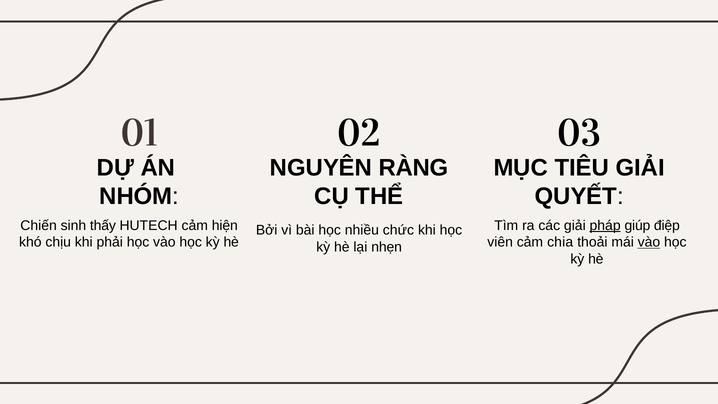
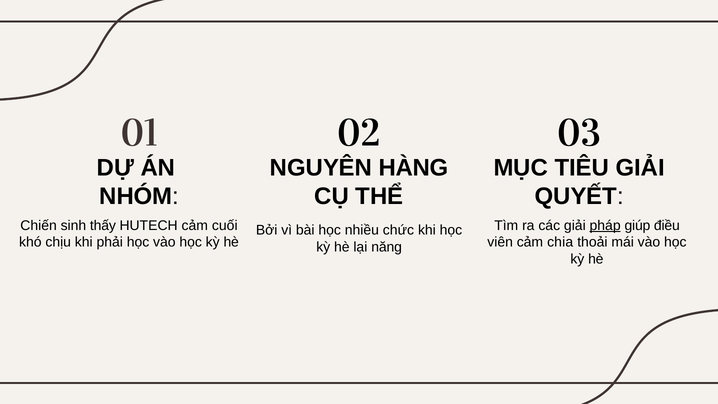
RÀNG: RÀNG -> HÀNG
hiện: hiện -> cuối
điệp: điệp -> điều
vào at (649, 242) underline: present -> none
nhẹn: nhẹn -> năng
